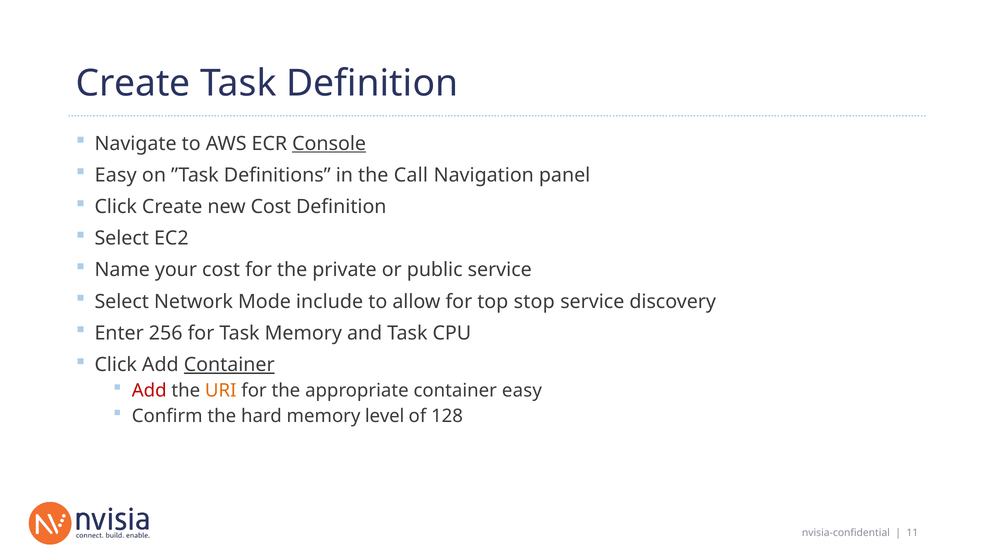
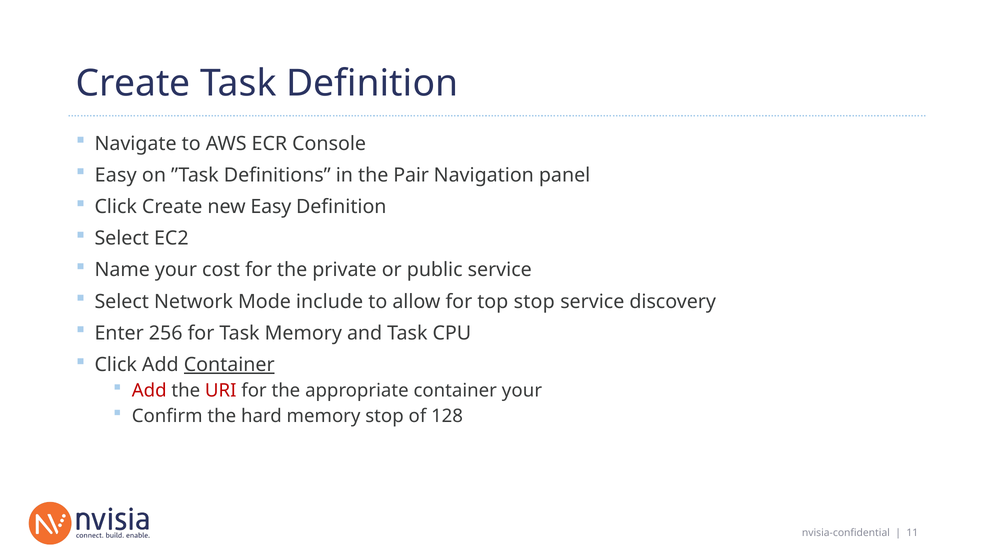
Console underline: present -> none
Call: Call -> Pair
new Cost: Cost -> Easy
URI colour: orange -> red
container easy: easy -> your
memory level: level -> stop
